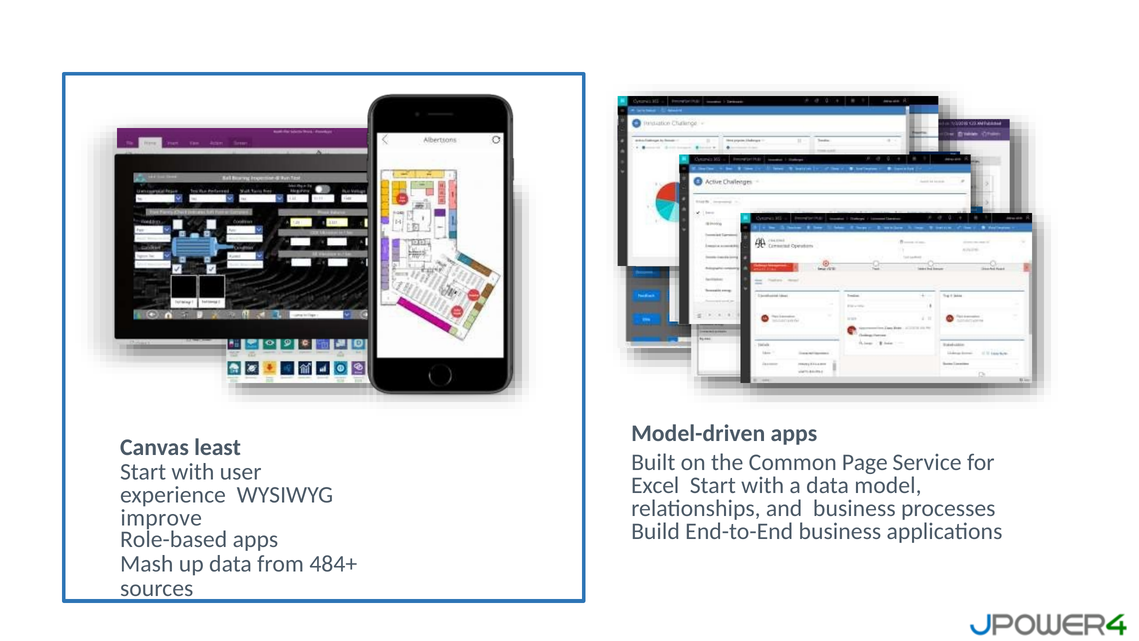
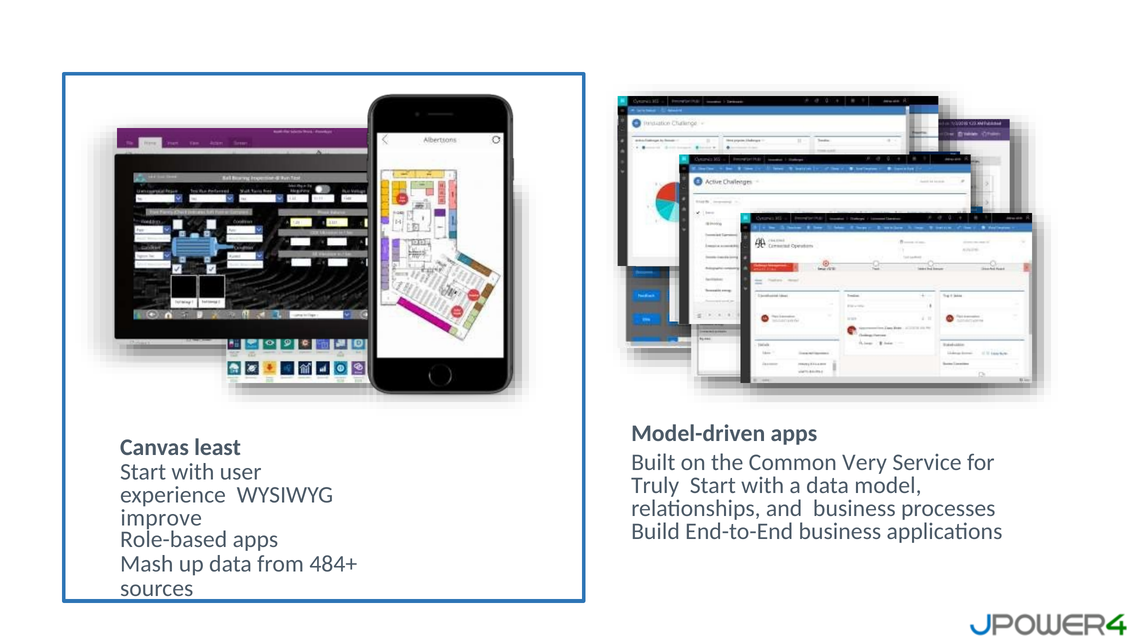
Page: Page -> Very
Excel: Excel -> Truly
